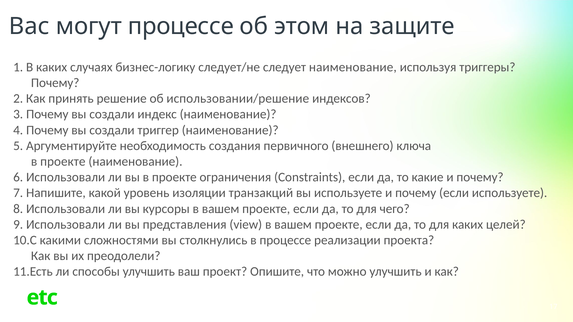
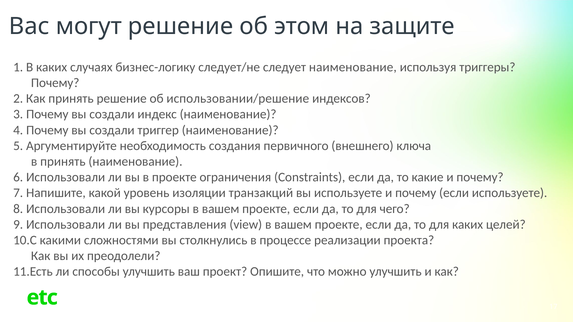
могут процессе: процессе -> решение
проекте at (63, 162): проекте -> принять
